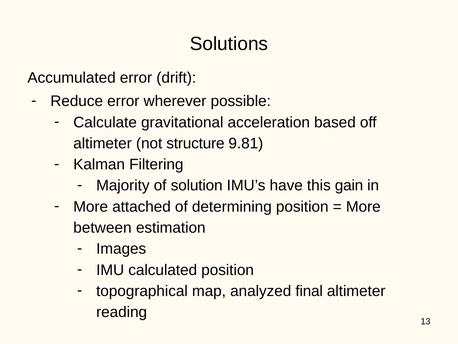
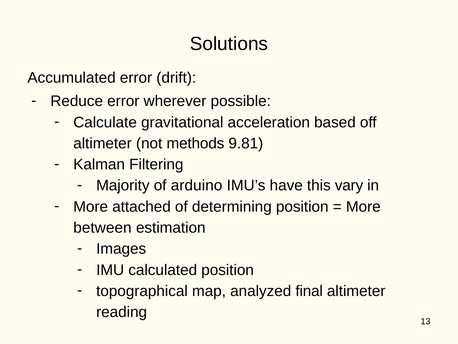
structure: structure -> methods
solution: solution -> arduino
gain: gain -> vary
